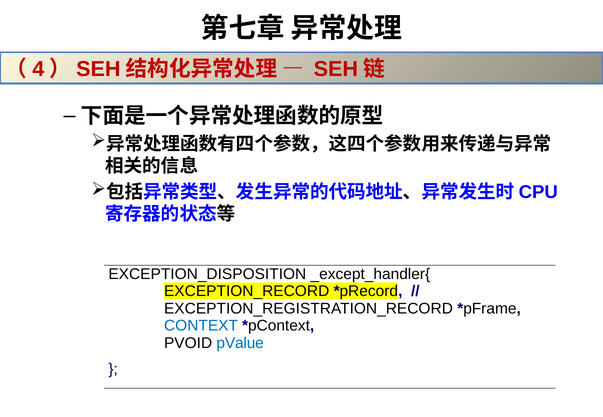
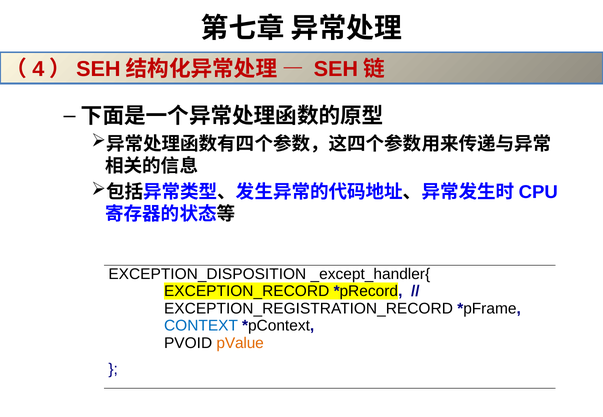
pValue colour: blue -> orange
